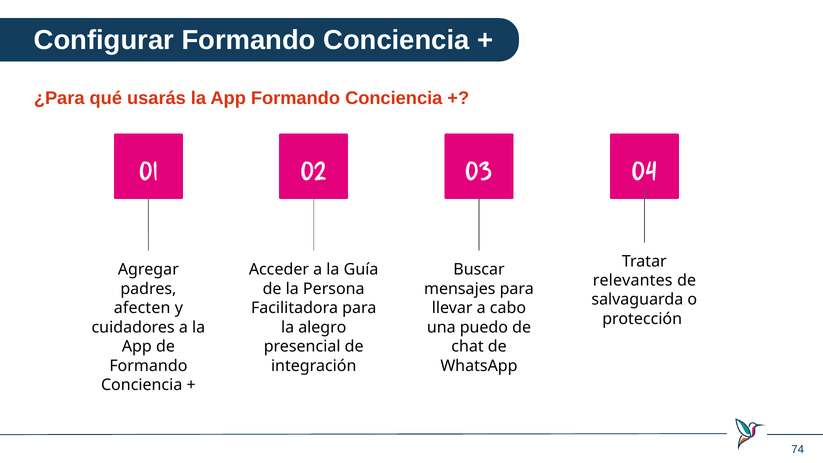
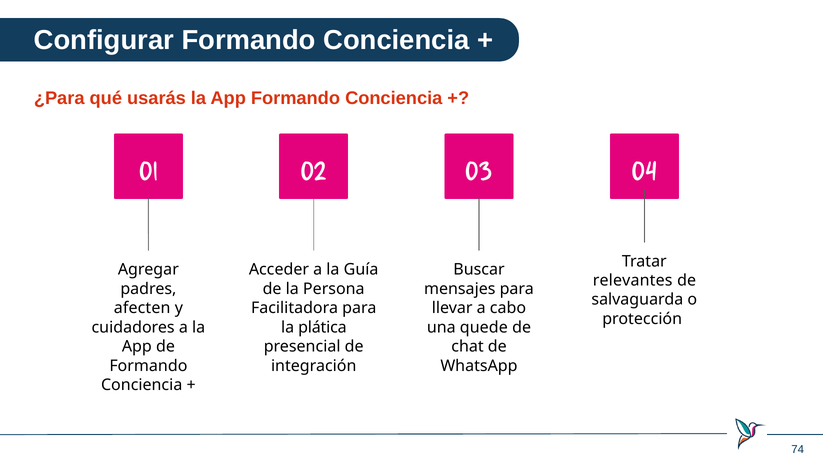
alegro: alegro -> plática
puedo: puedo -> quede
